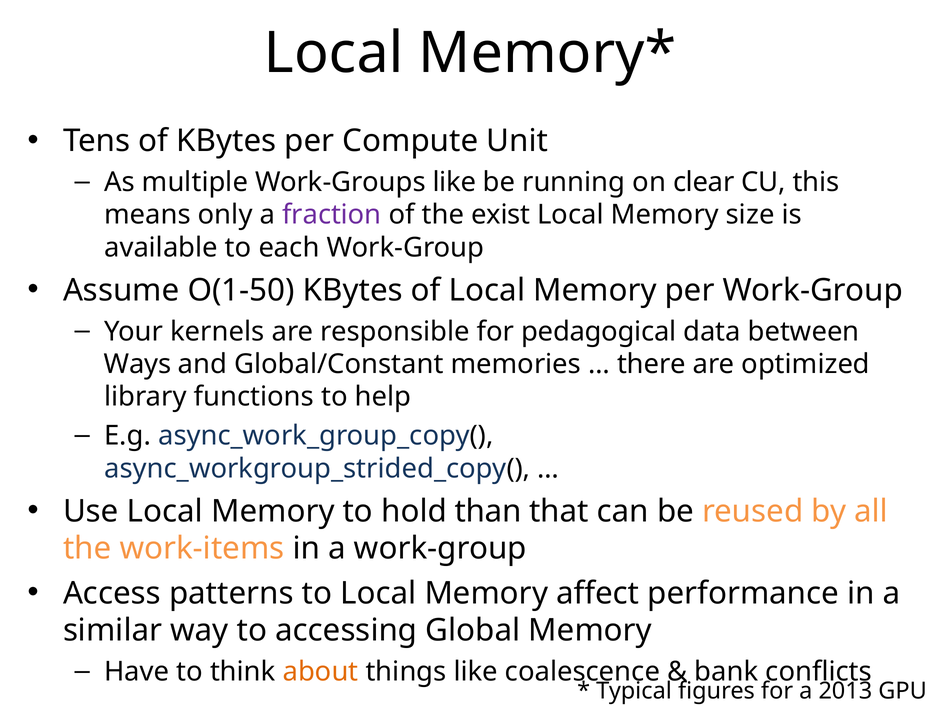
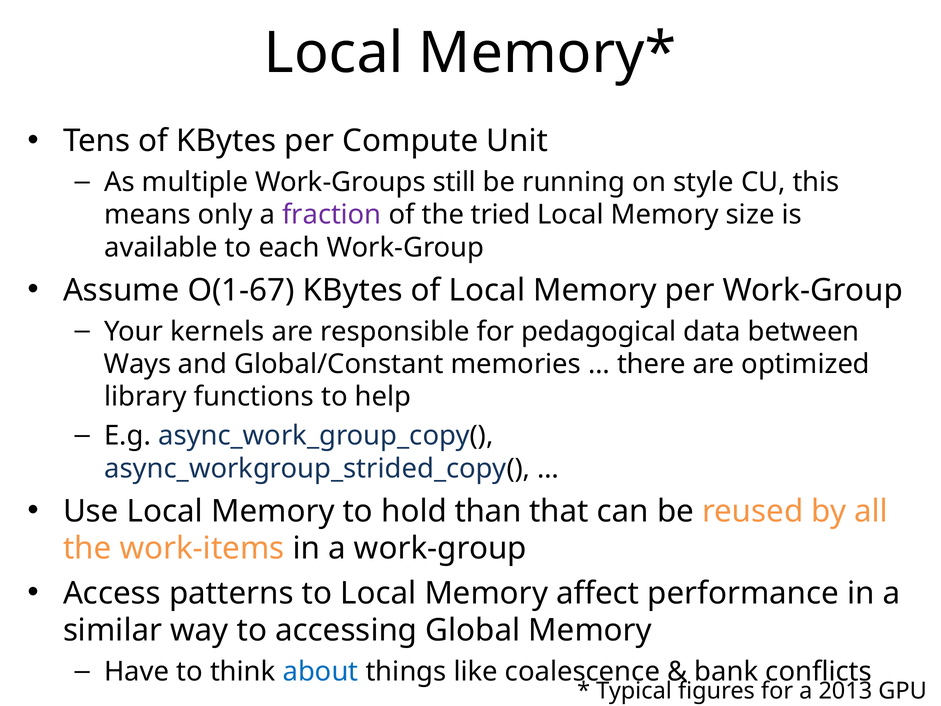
Work-Groups like: like -> still
clear: clear -> style
exist: exist -> tried
O(1-50: O(1-50 -> O(1-67
about colour: orange -> blue
